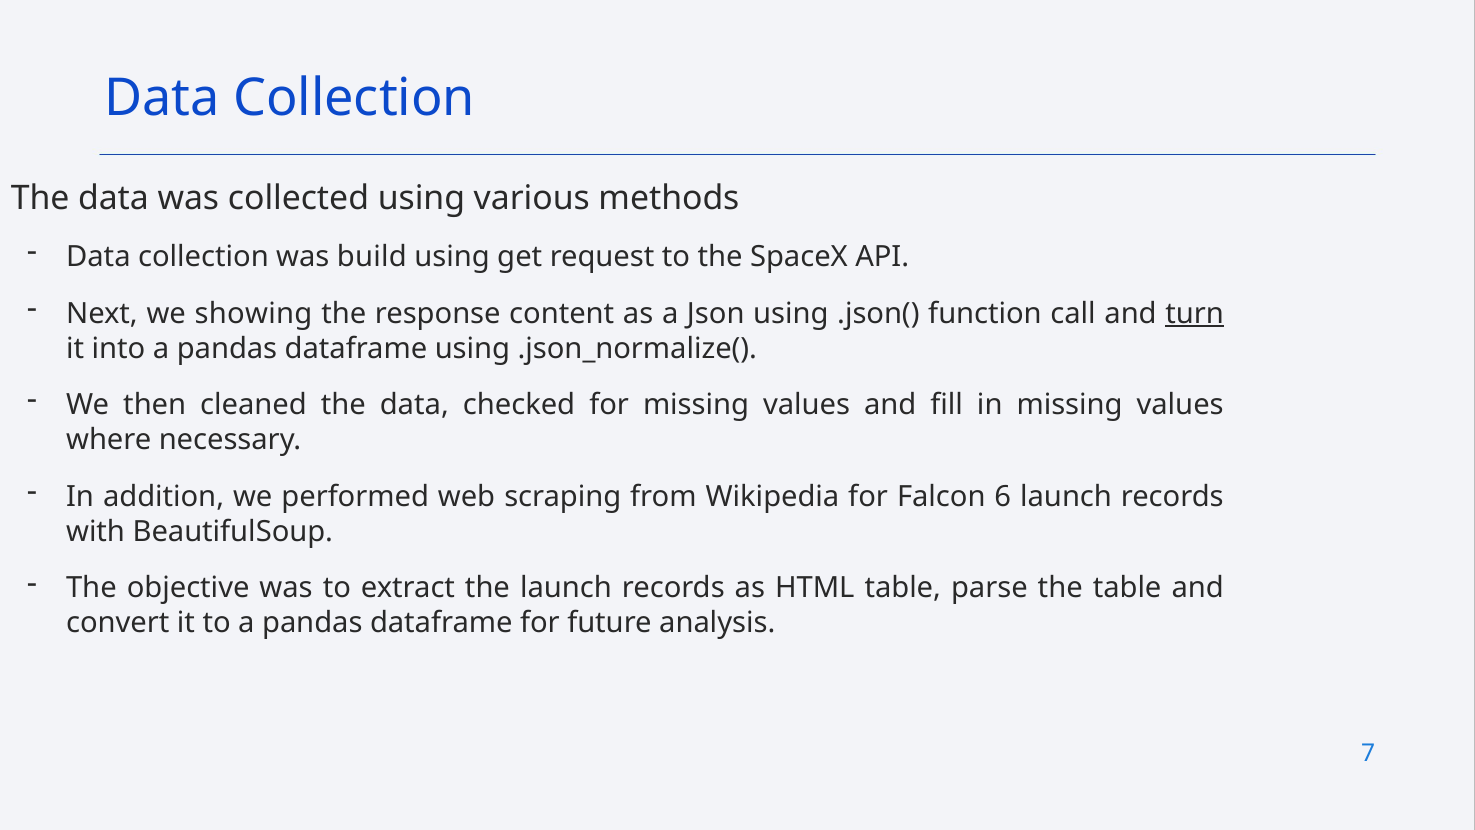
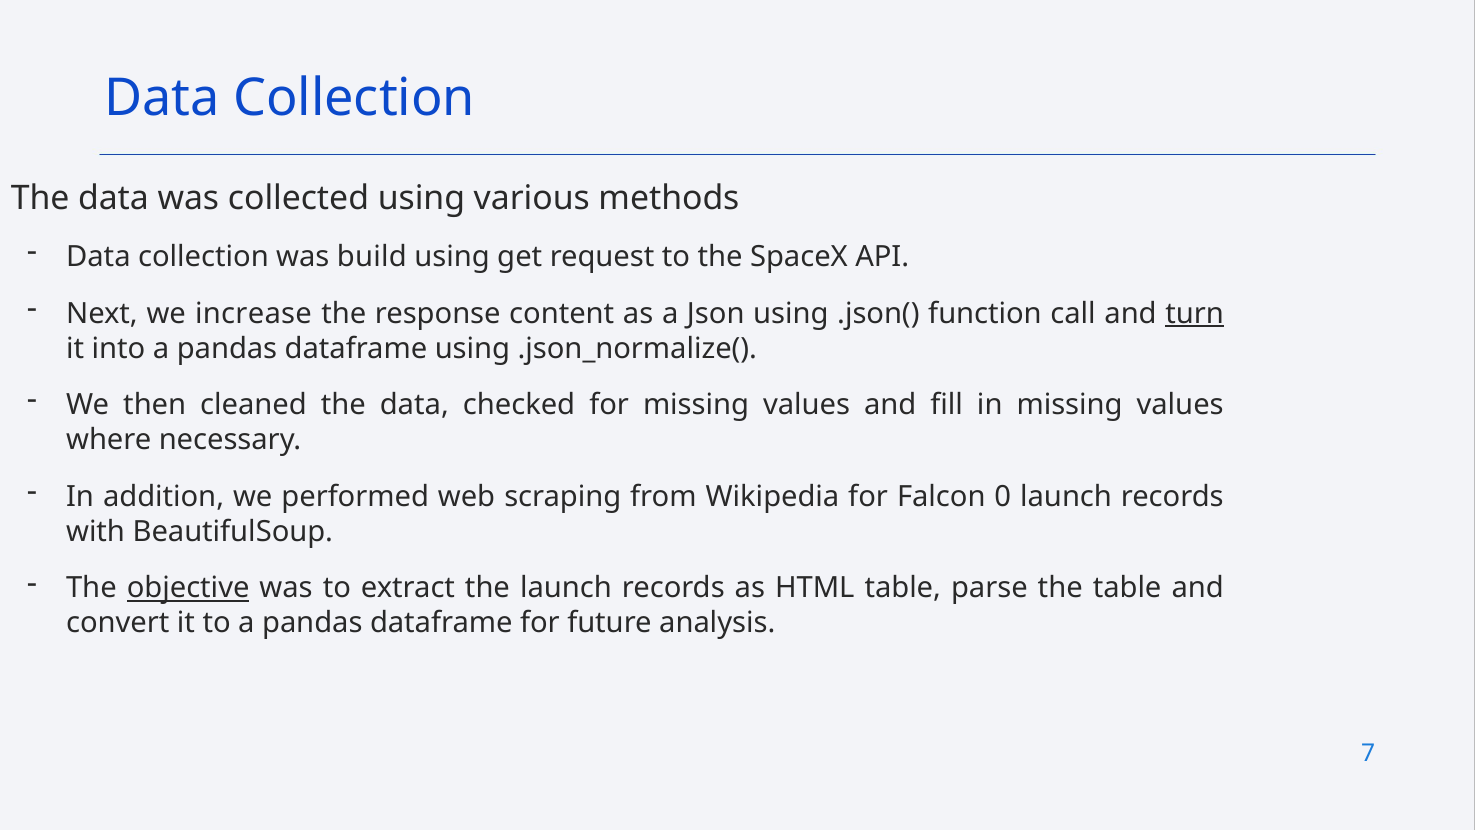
showing: showing -> increase
6: 6 -> 0
objective underline: none -> present
